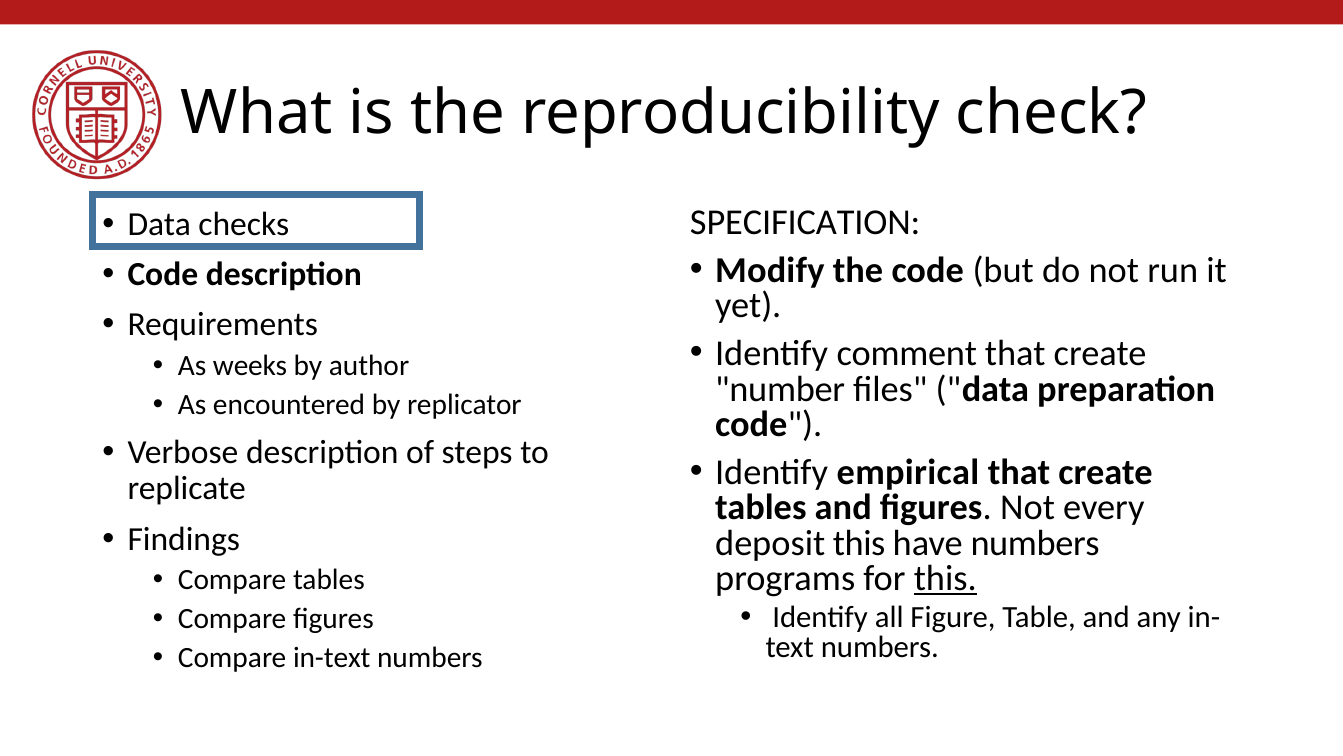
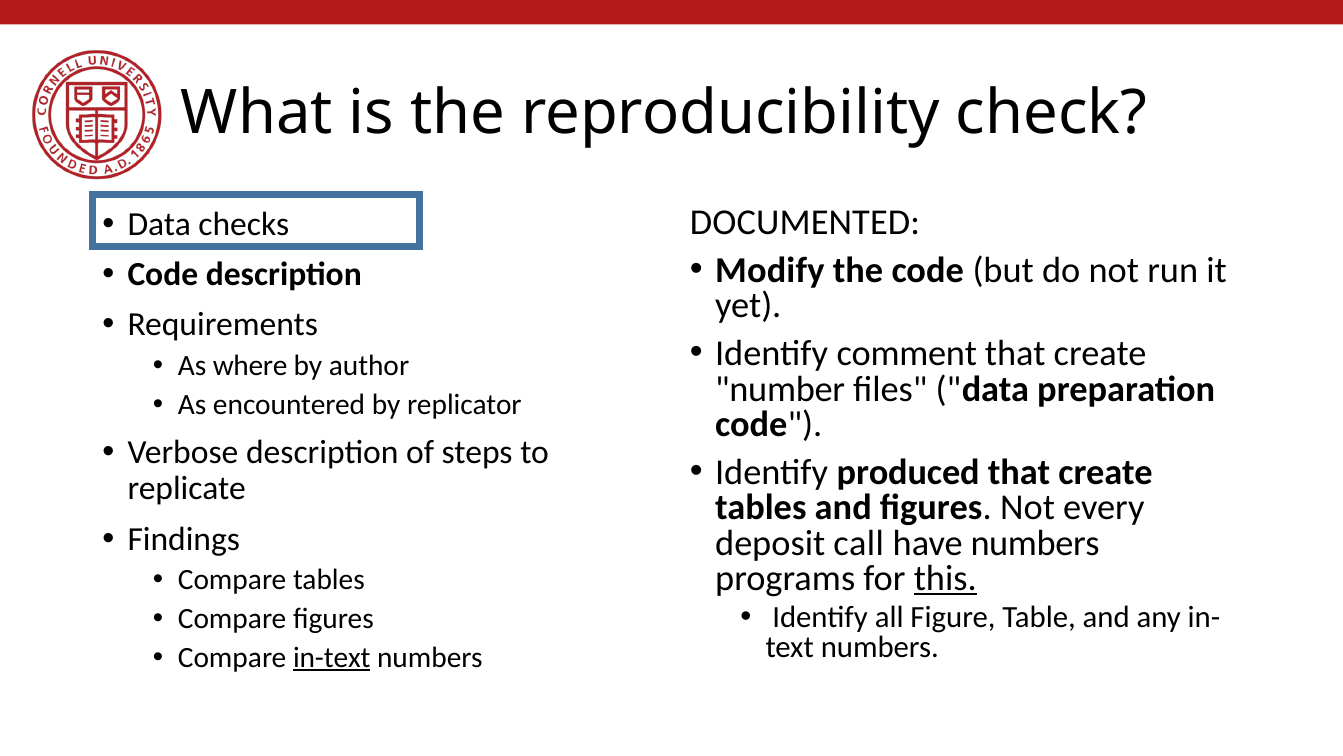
SPECIFICATION: SPECIFICATION -> DOCUMENTED
weeks: weeks -> where
empirical: empirical -> produced
deposit this: this -> call
in-text underline: none -> present
